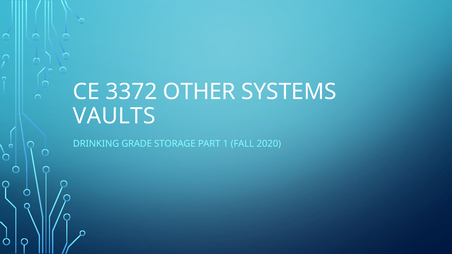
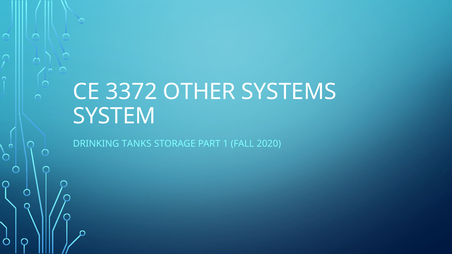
VAULTS: VAULTS -> SYSTEM
GRADE: GRADE -> TANKS
